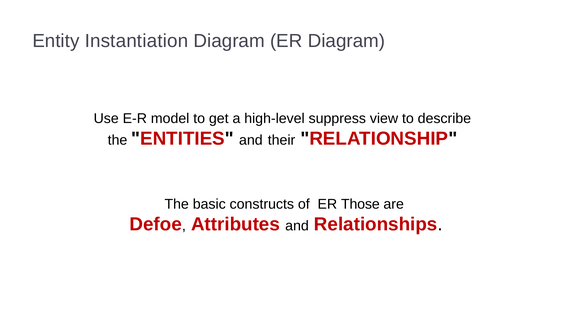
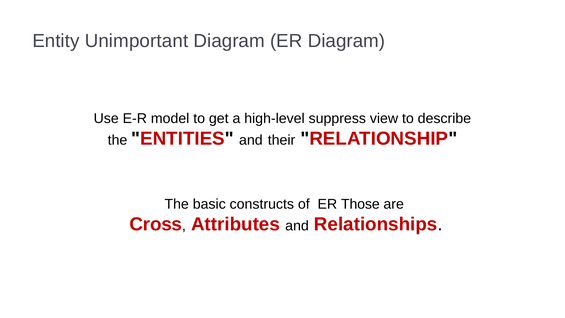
Instantiation: Instantiation -> Unimportant
Defoe: Defoe -> Cross
